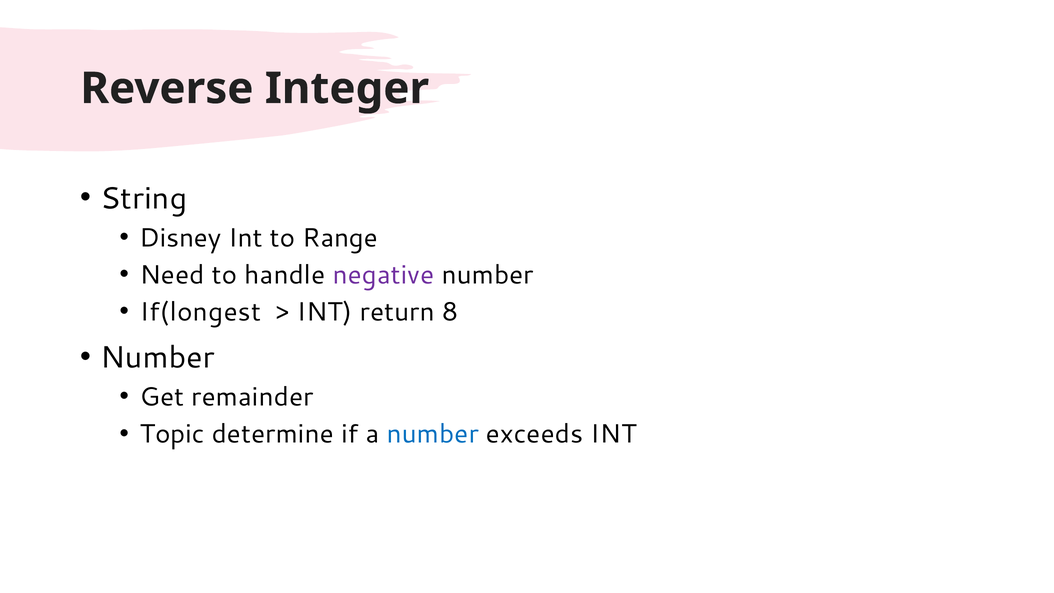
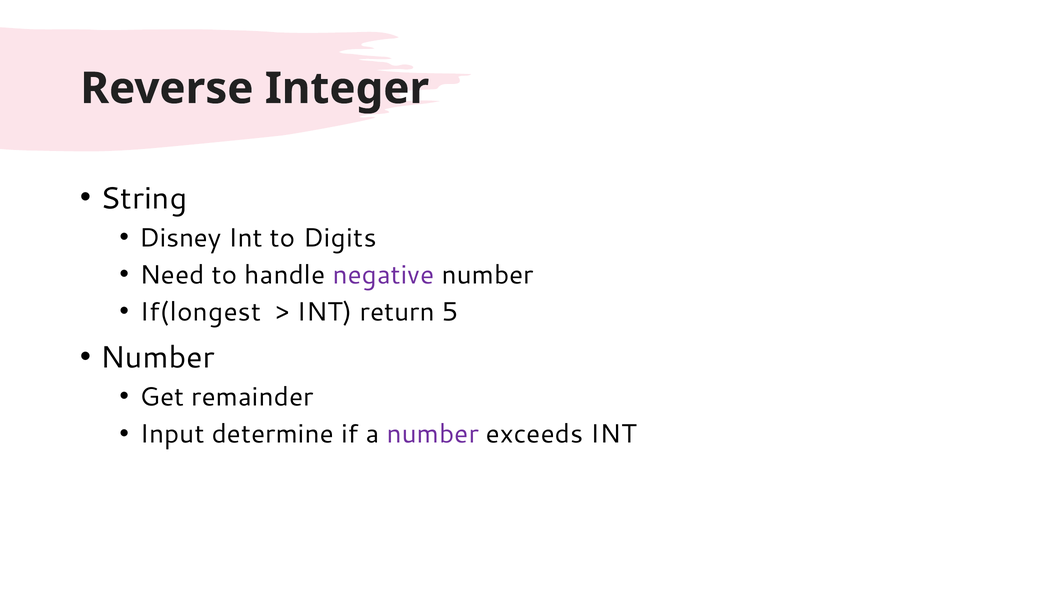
Range: Range -> Digits
8: 8 -> 5
Topic: Topic -> Input
number at (433, 434) colour: blue -> purple
